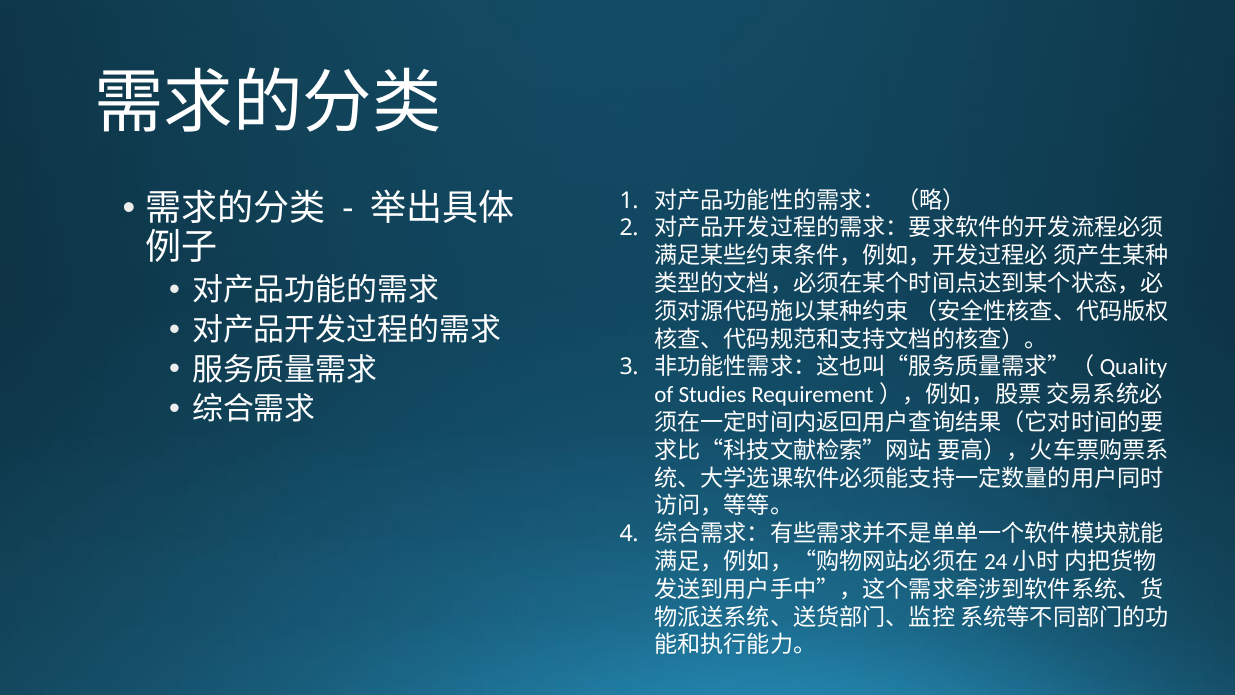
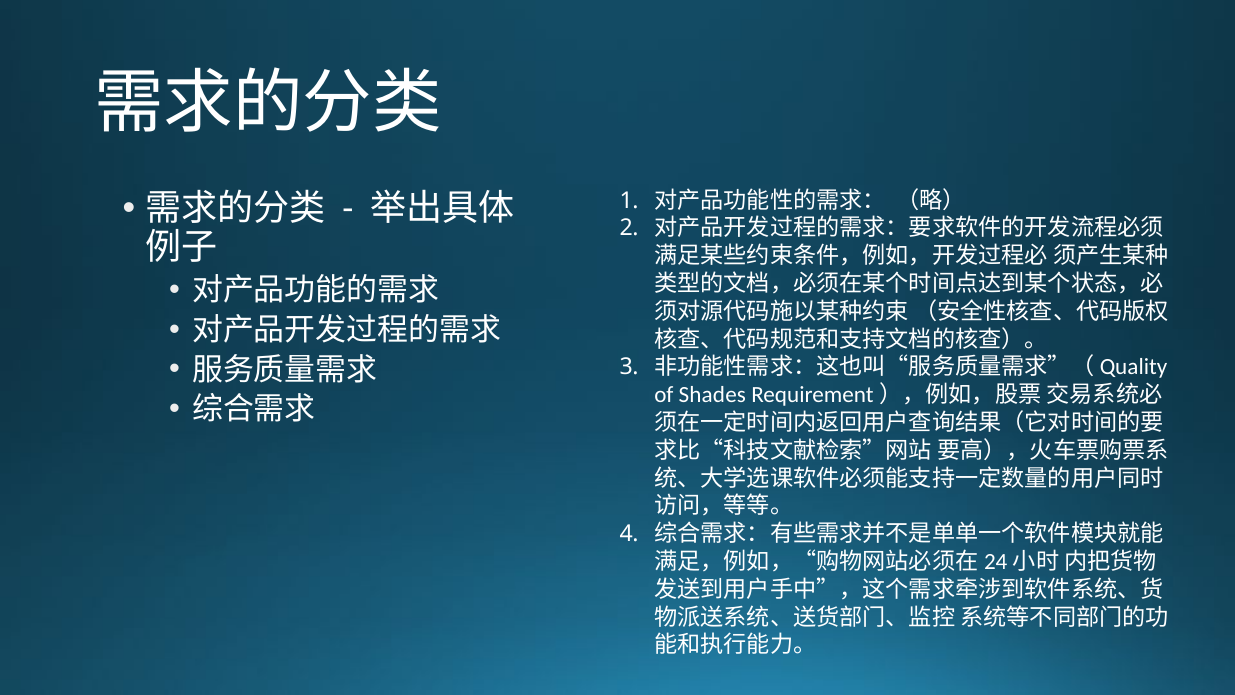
Studies: Studies -> Shades
